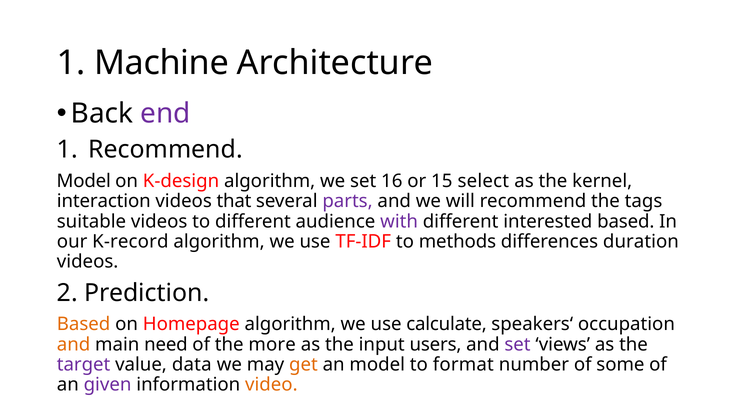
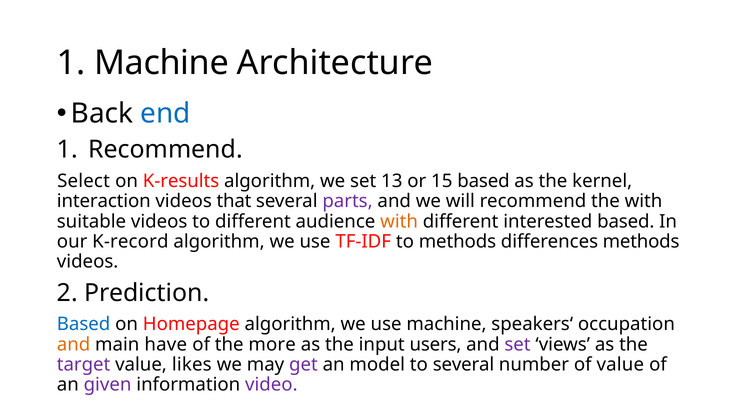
end colour: purple -> blue
Model at (84, 181): Model -> Select
K-design: K-design -> K-results
16: 16 -> 13
15 select: select -> based
the tags: tags -> with
with at (399, 221) colour: purple -> orange
differences duration: duration -> methods
Based at (84, 324) colour: orange -> blue
use calculate: calculate -> machine
need: need -> have
data: data -> likes
get colour: orange -> purple
to format: format -> several
of some: some -> value
video colour: orange -> purple
